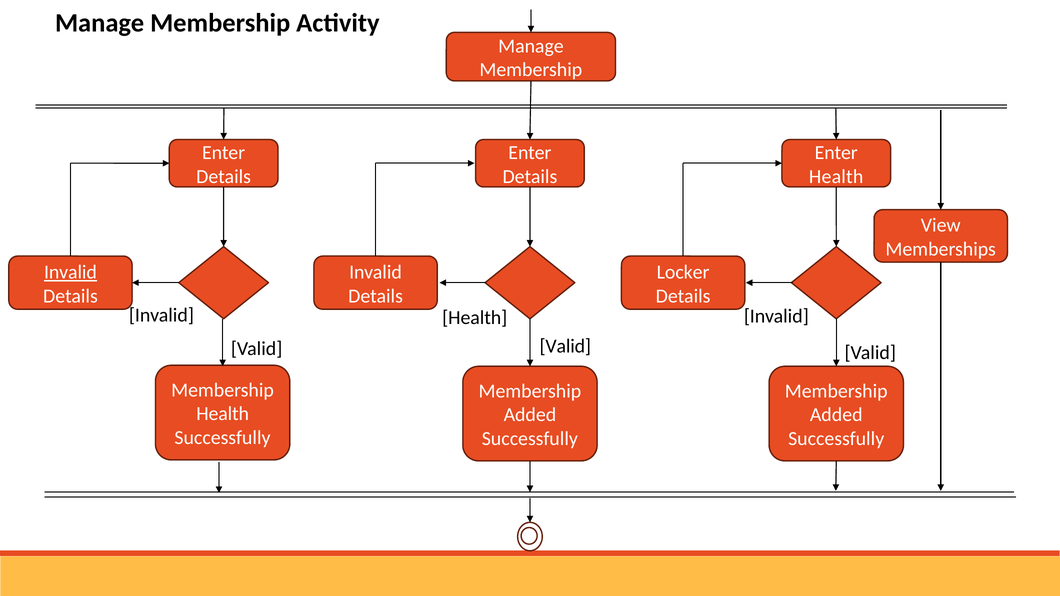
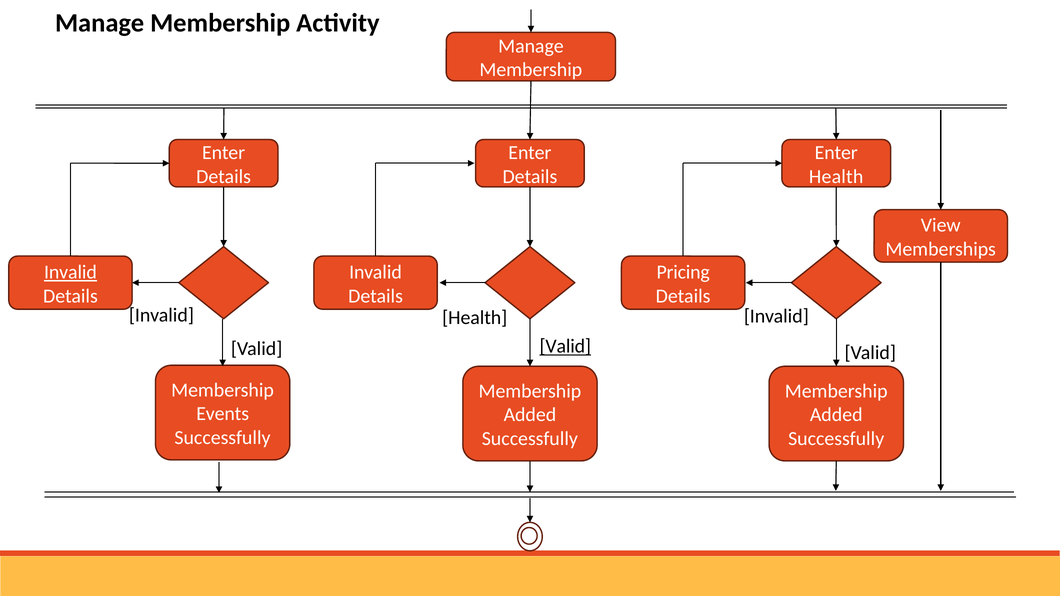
Locker: Locker -> Pricing
Valid at (565, 347) underline: none -> present
Health at (223, 414): Health -> Events
